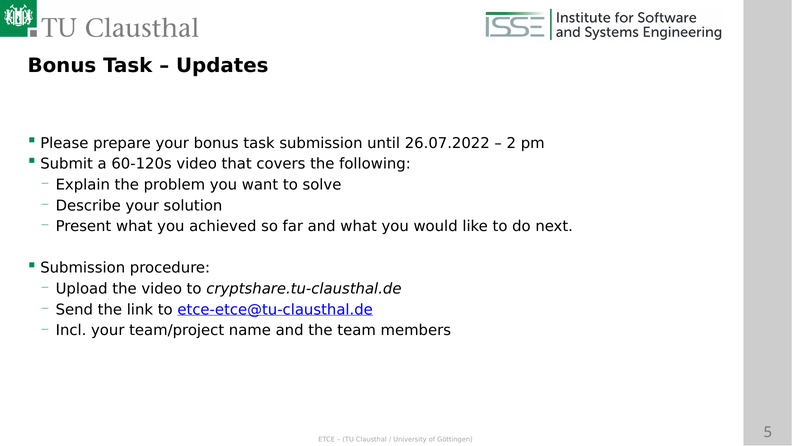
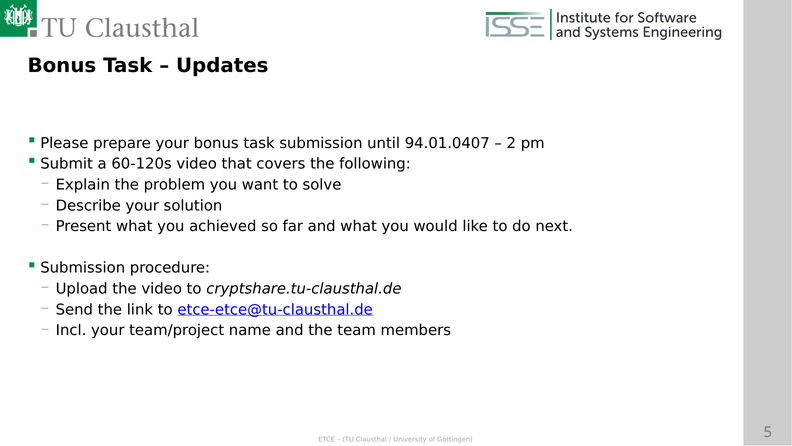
26.07.2022: 26.07.2022 -> 94.01.0407
